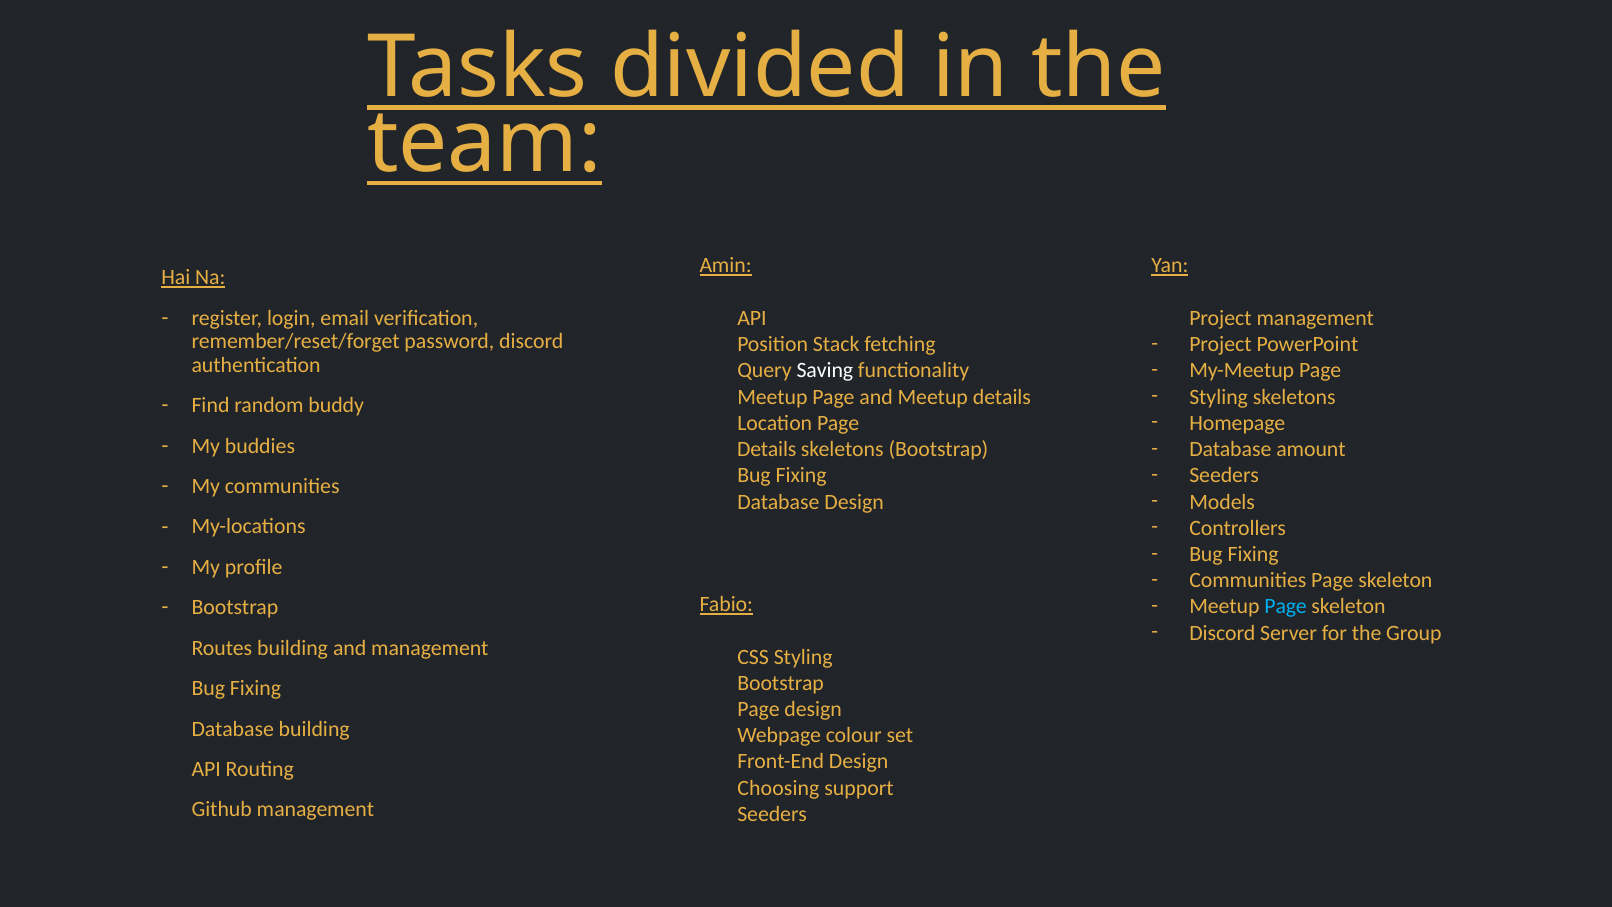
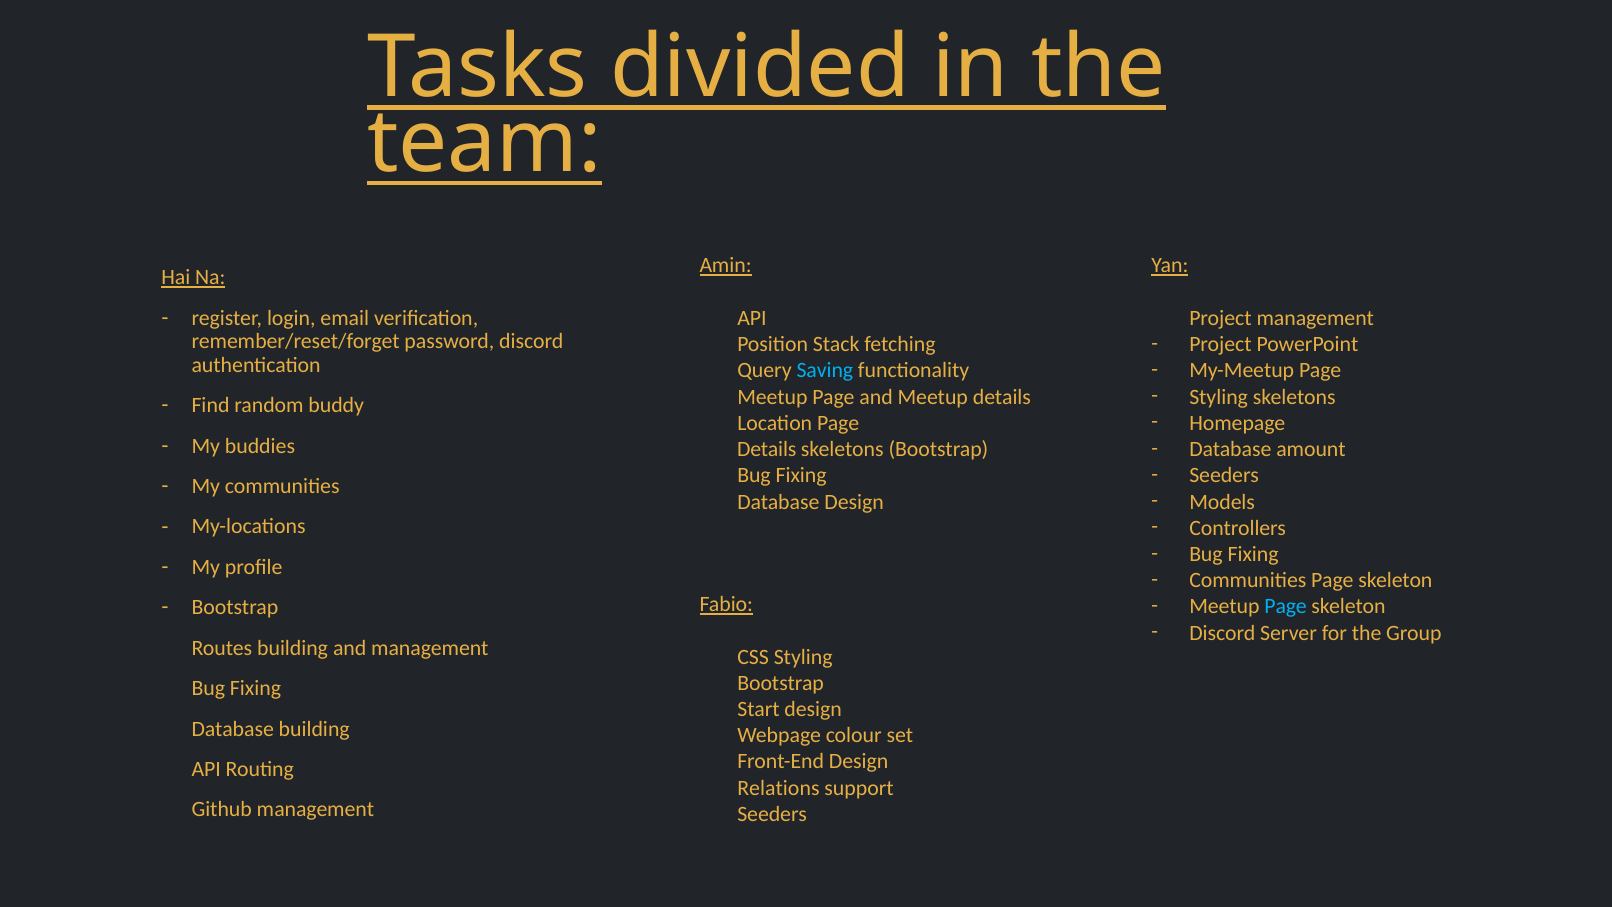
Saving colour: white -> light blue
Page at (758, 709): Page -> Start
Choosing: Choosing -> Relations
